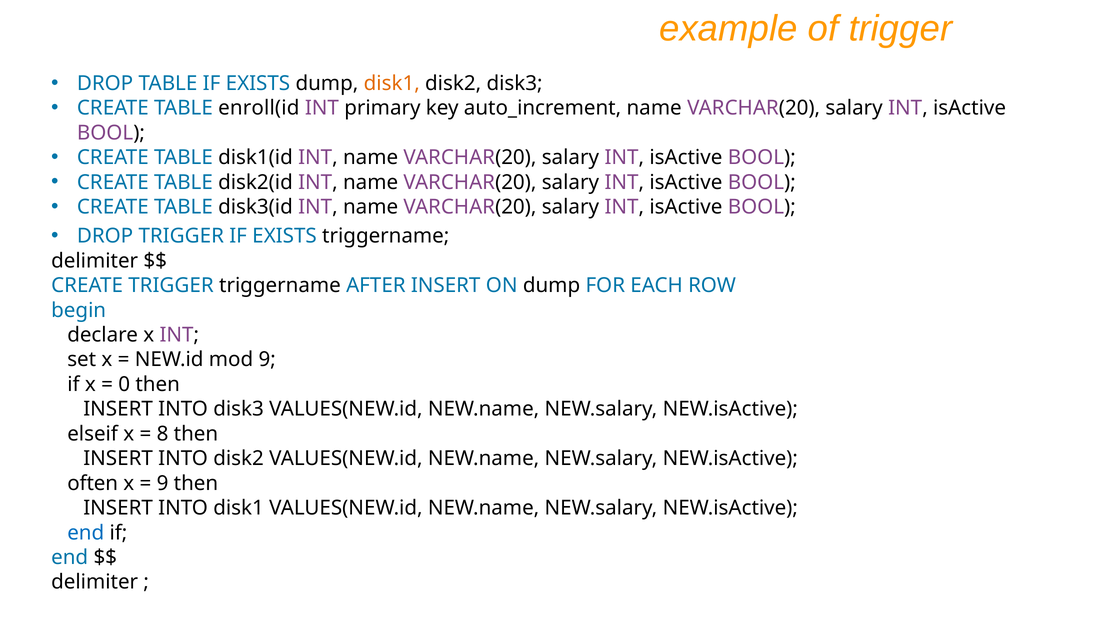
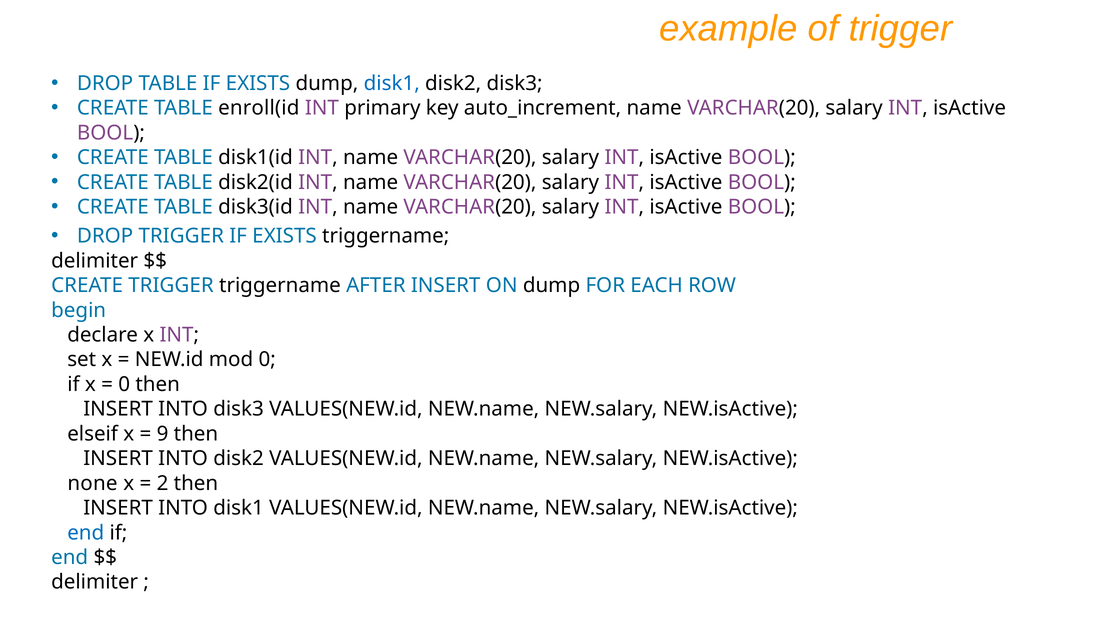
disk1 at (392, 83) colour: orange -> blue
mod 9: 9 -> 0
8: 8 -> 9
often: often -> none
9 at (163, 483): 9 -> 2
